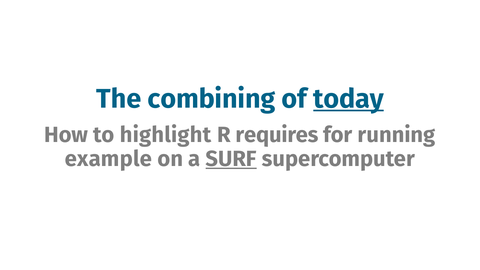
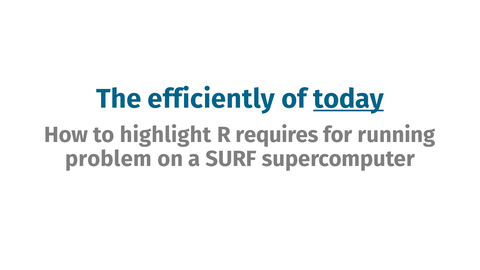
combining: combining -> efficiently
example: example -> problem
SURF underline: present -> none
